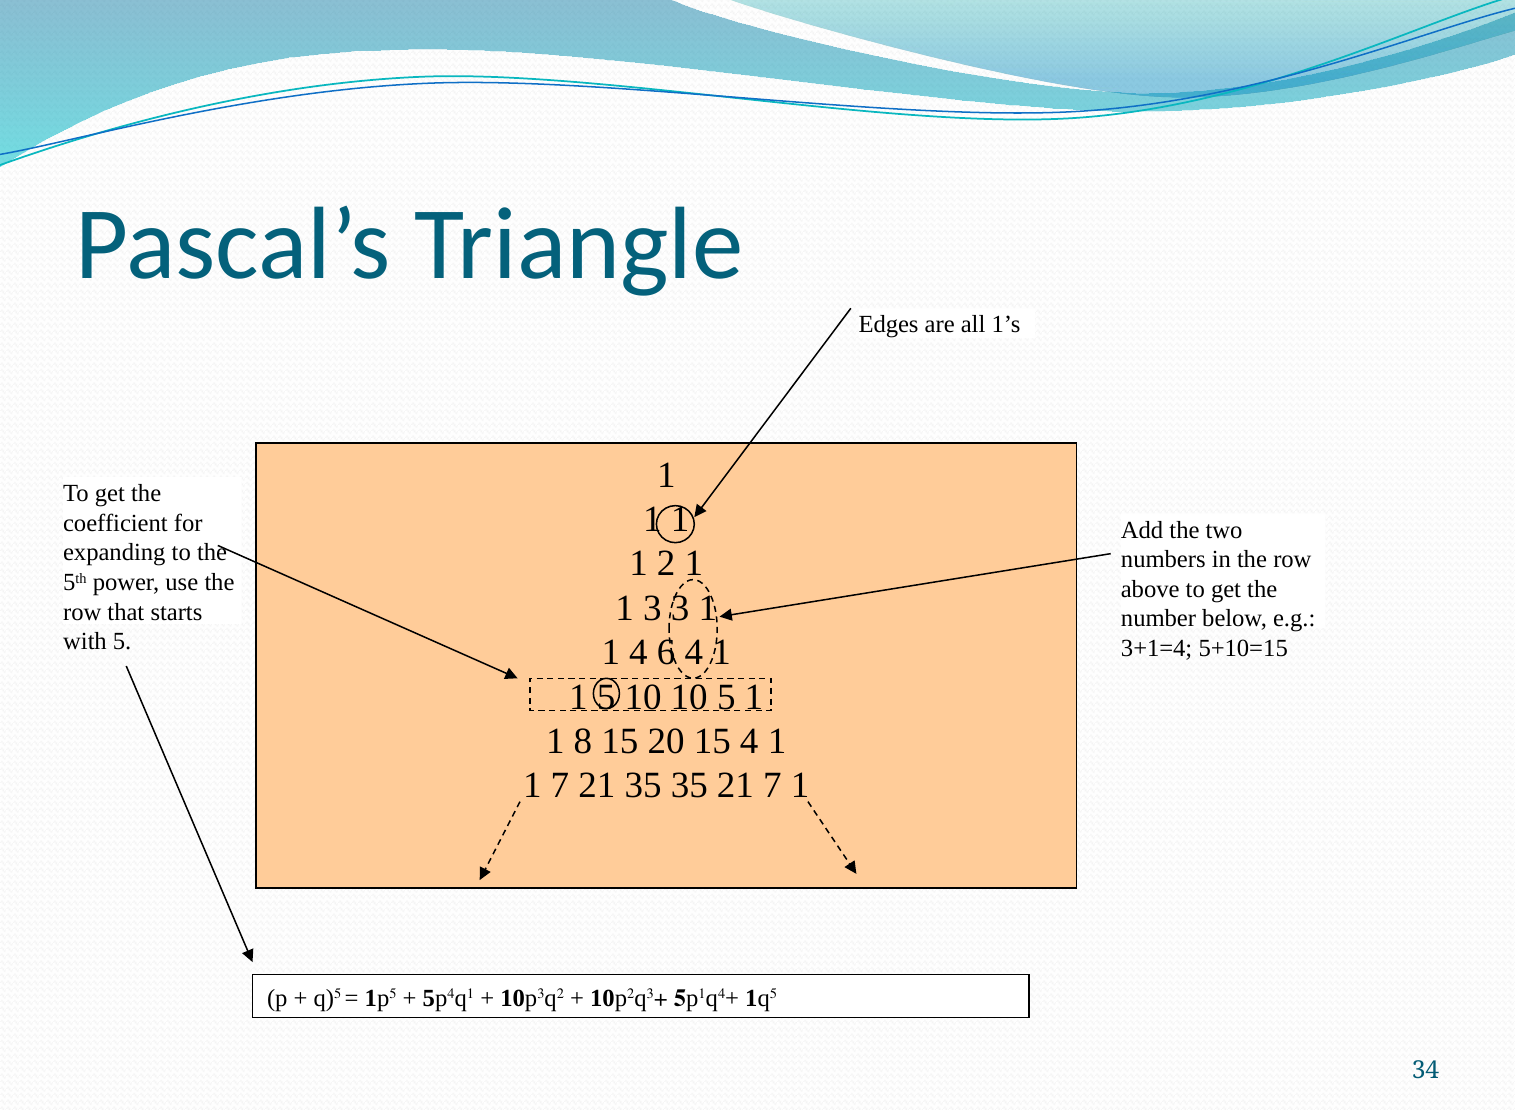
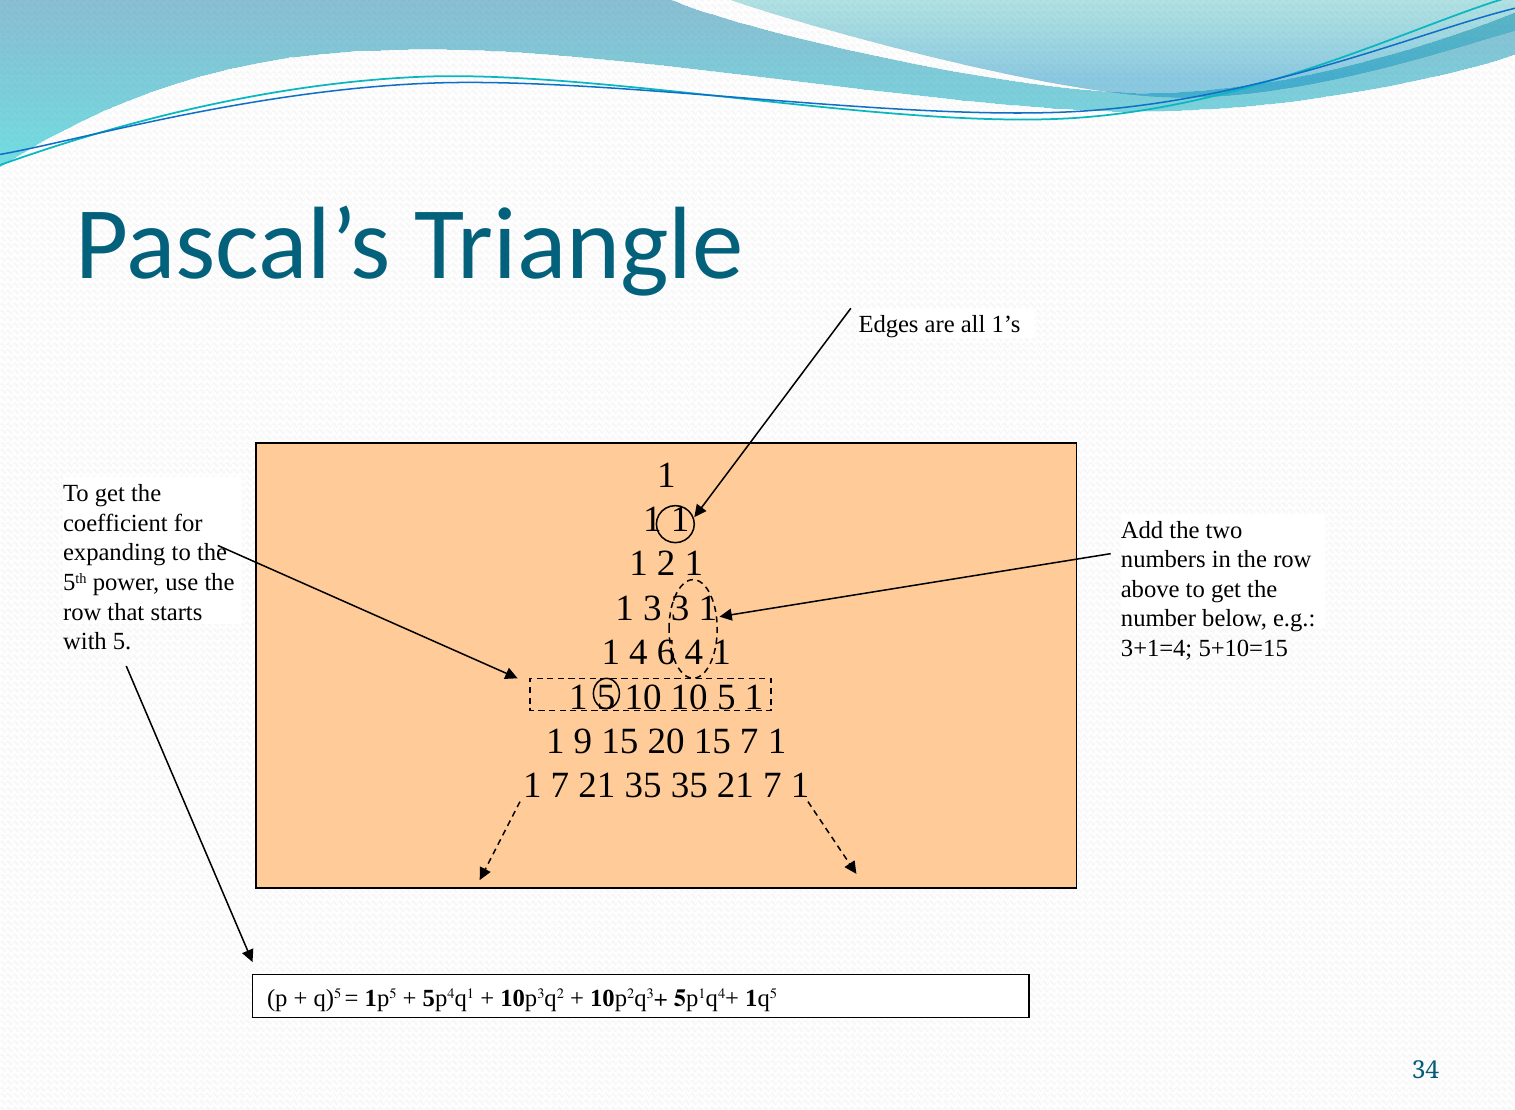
8: 8 -> 9
15 4: 4 -> 7
